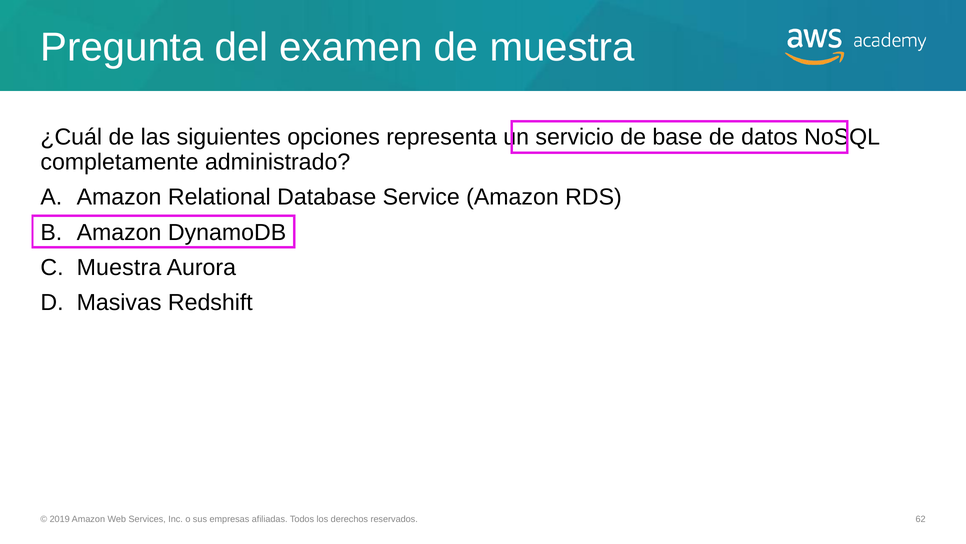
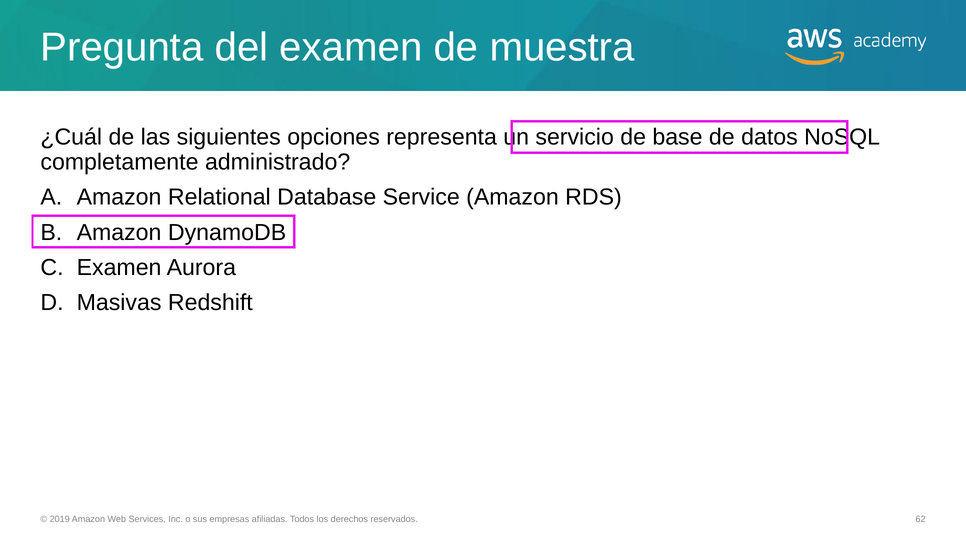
Muestra at (119, 267): Muestra -> Examen
